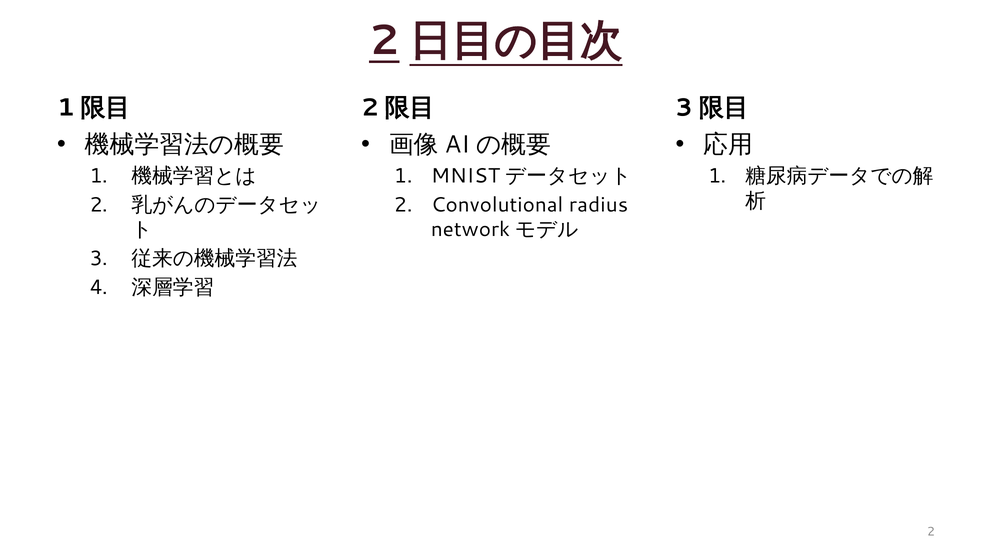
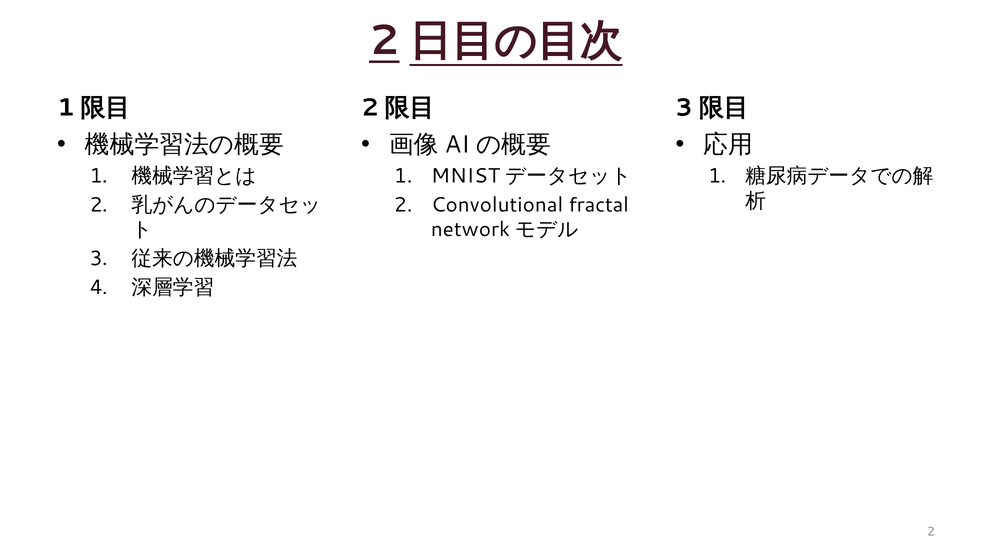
radius: radius -> fractal
